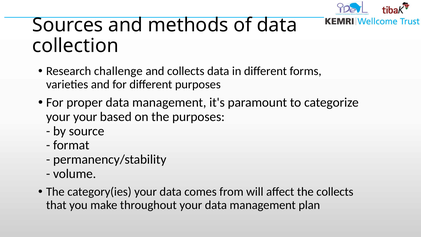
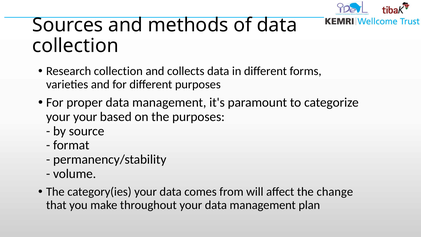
Research challenge: challenge -> collection
the collects: collects -> change
